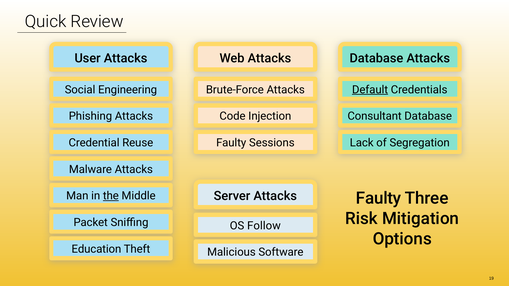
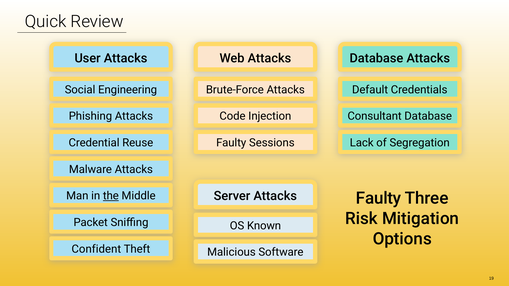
Default underline: present -> none
Follow: Follow -> Known
Education: Education -> Confident
